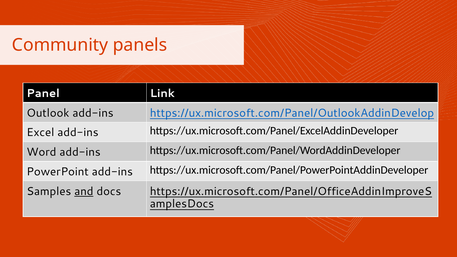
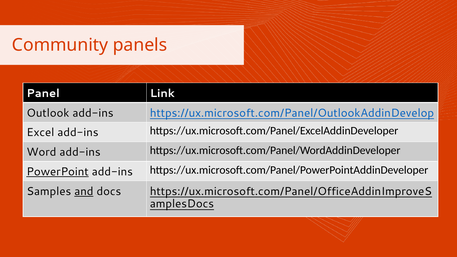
PowerPoint underline: none -> present
